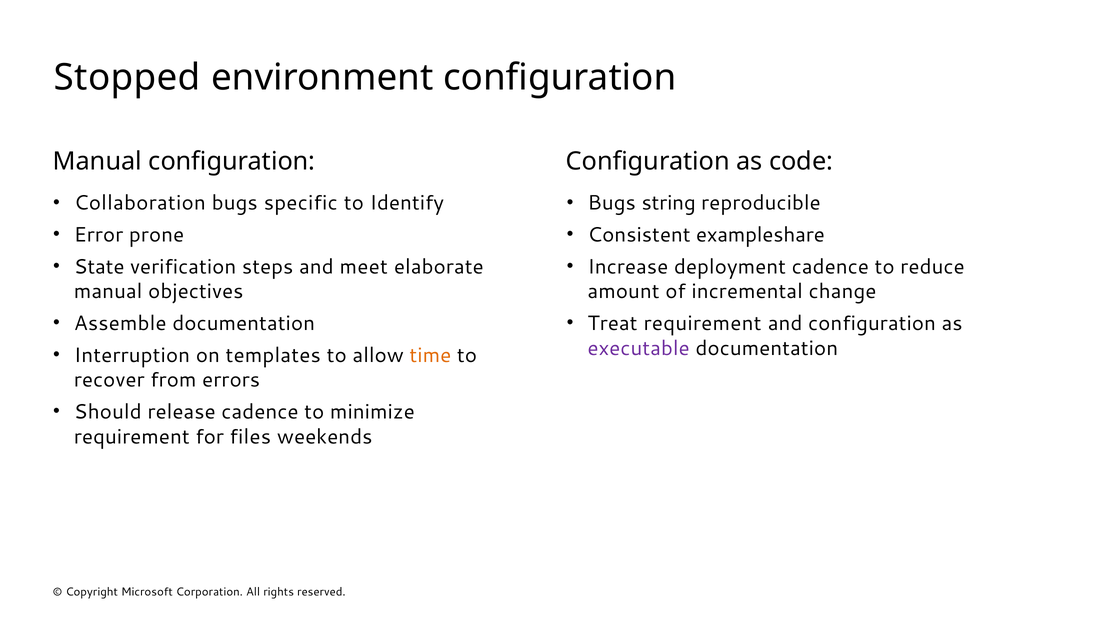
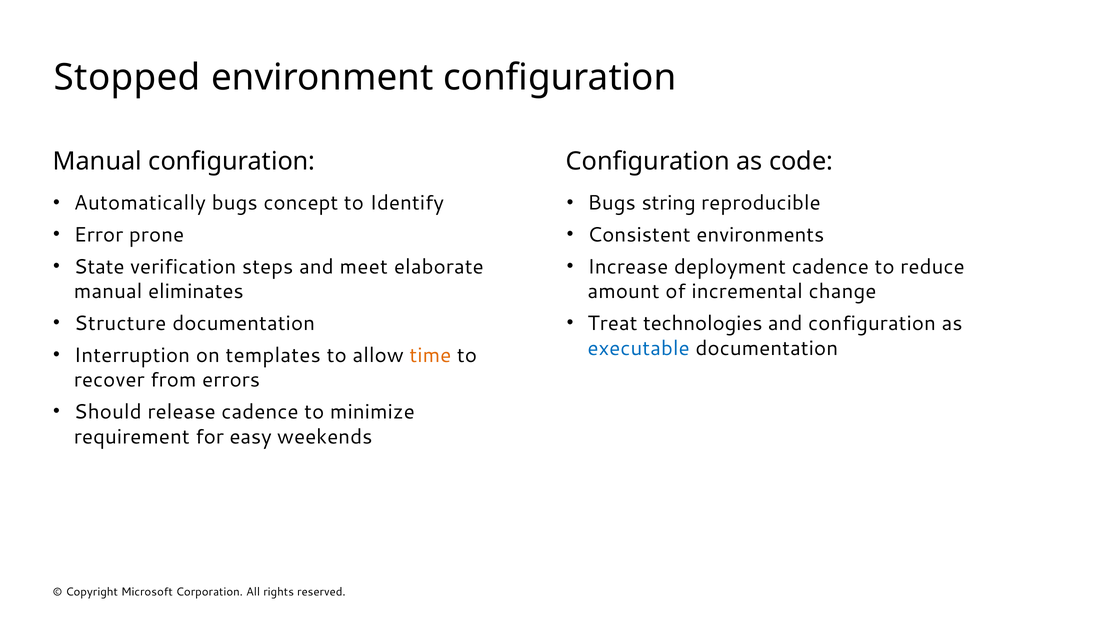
Collaboration: Collaboration -> Automatically
specific: specific -> concept
exampleshare: exampleshare -> environments
objectives: objectives -> eliminates
Assemble: Assemble -> Structure
Treat requirement: requirement -> technologies
executable colour: purple -> blue
files: files -> easy
